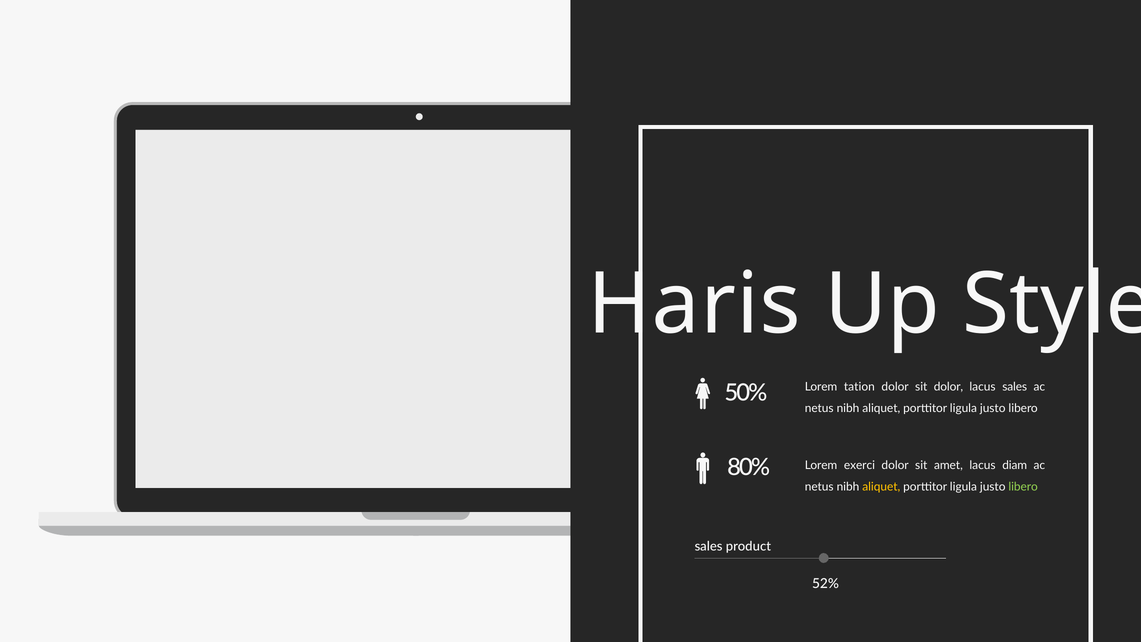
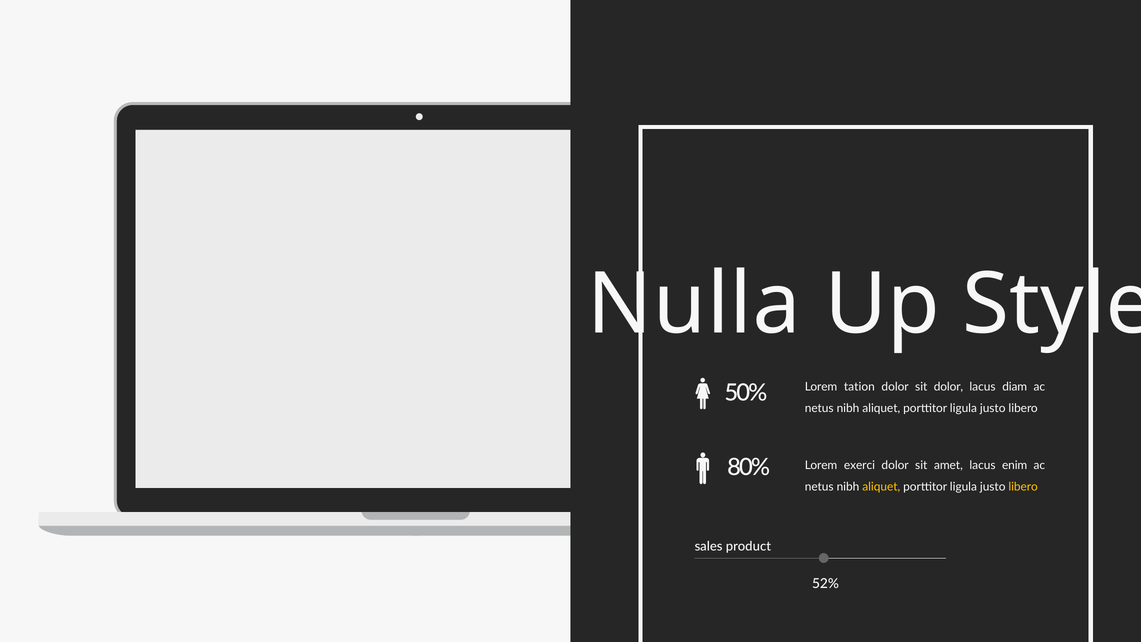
Haris: Haris -> Nulla
lacus sales: sales -> diam
diam: diam -> enim
libero at (1023, 487) colour: light green -> yellow
